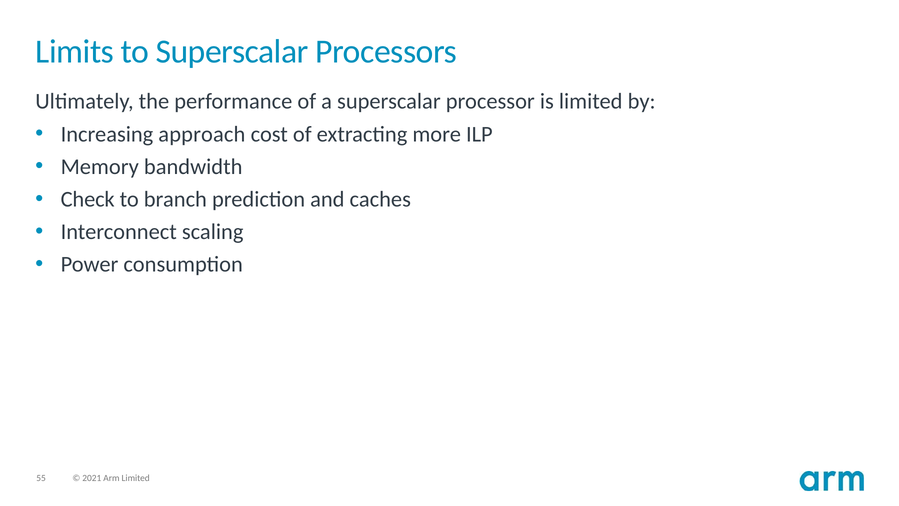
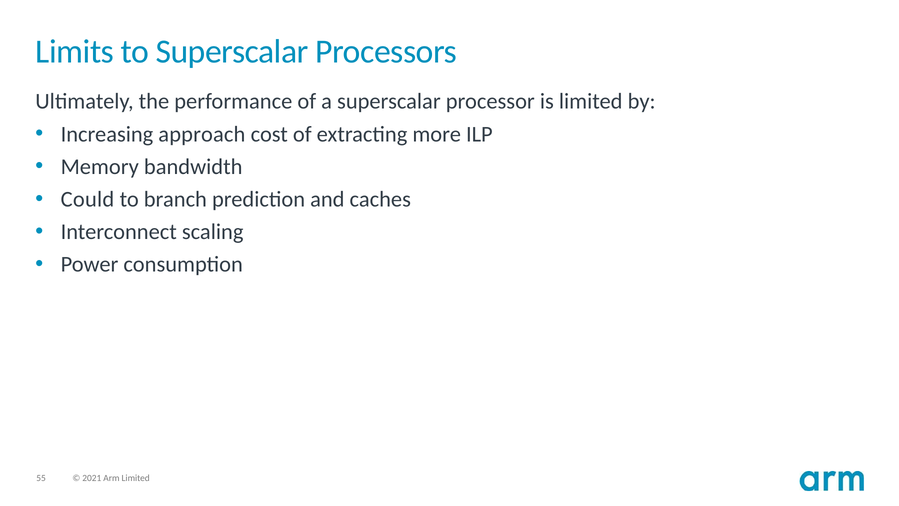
Check: Check -> Could
